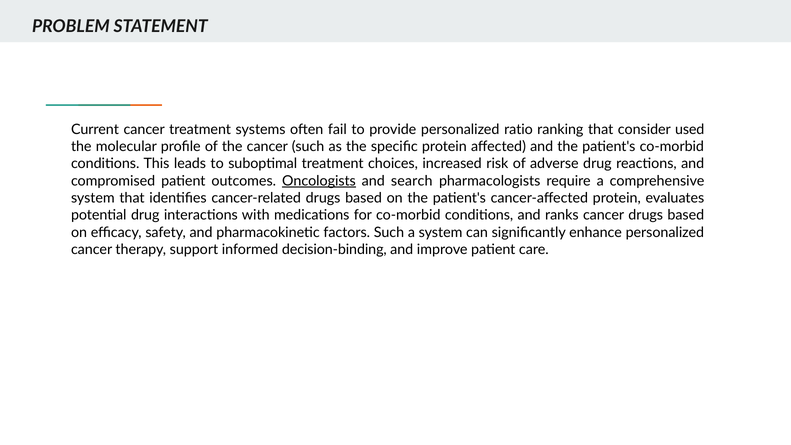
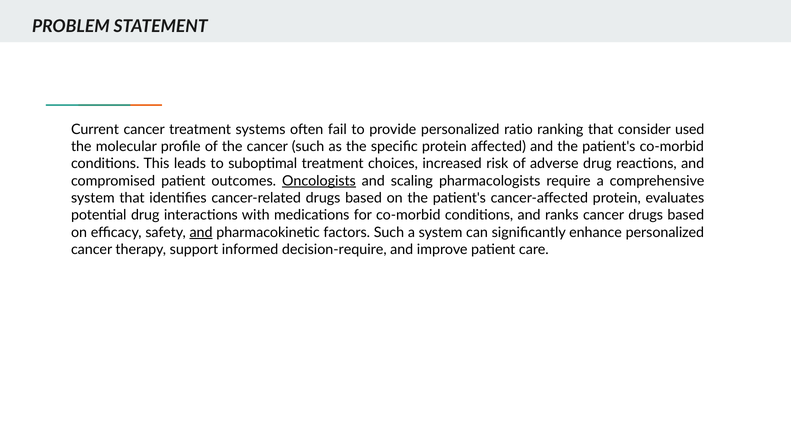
search: search -> scaling
and at (201, 232) underline: none -> present
decision-binding: decision-binding -> decision-require
